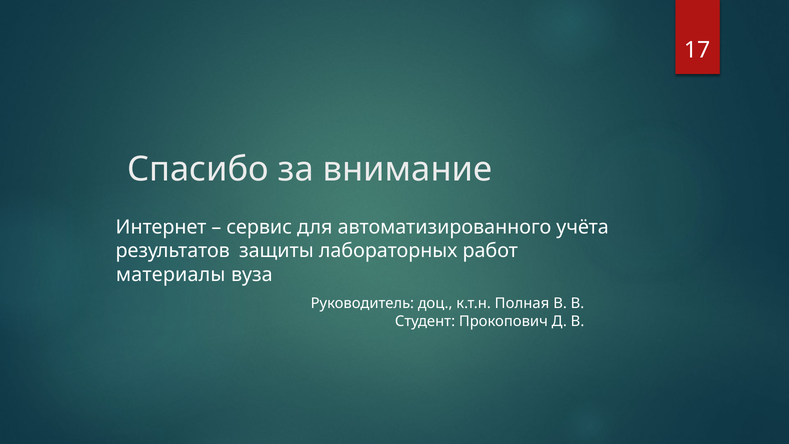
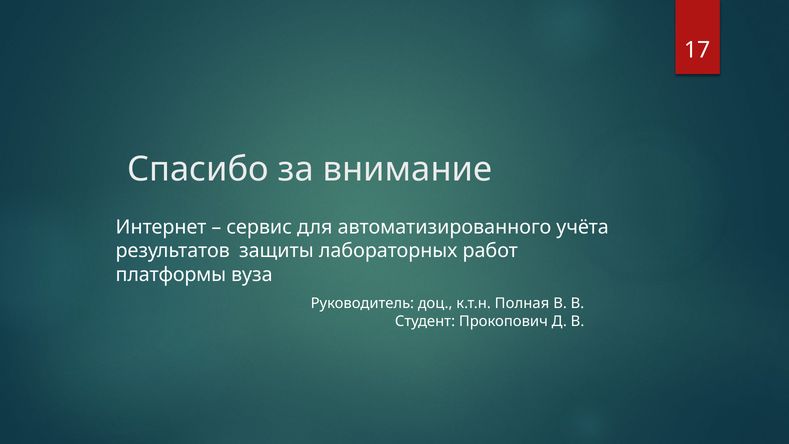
материалы: материалы -> платформы
